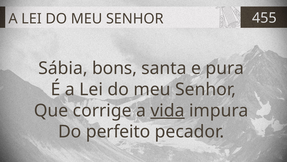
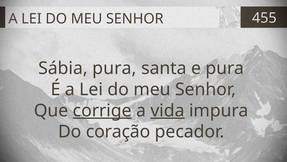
Sábia bons: bons -> pura
corrige underline: none -> present
perfeito: perfeito -> coração
